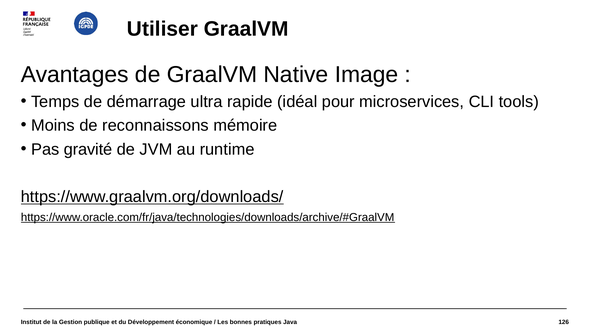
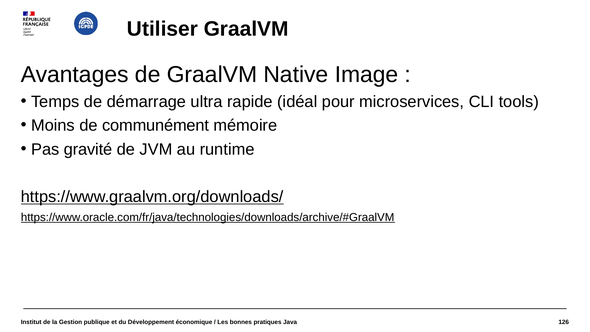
reconnaissons: reconnaissons -> communément
